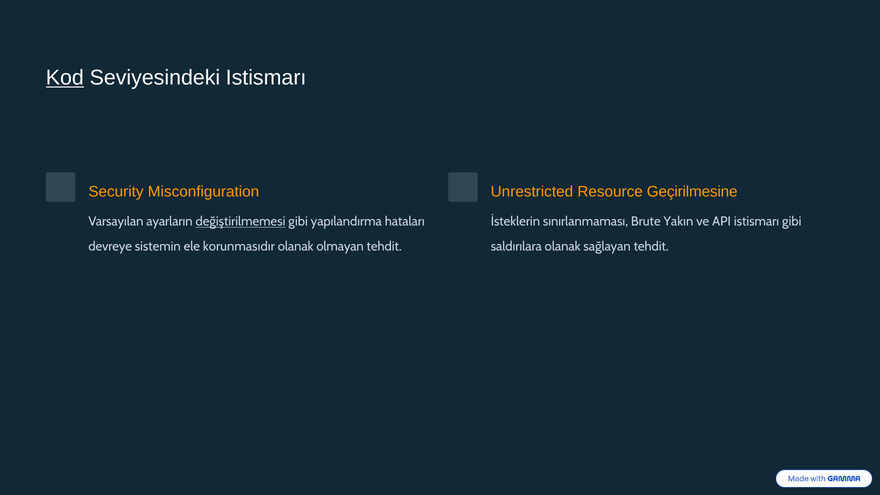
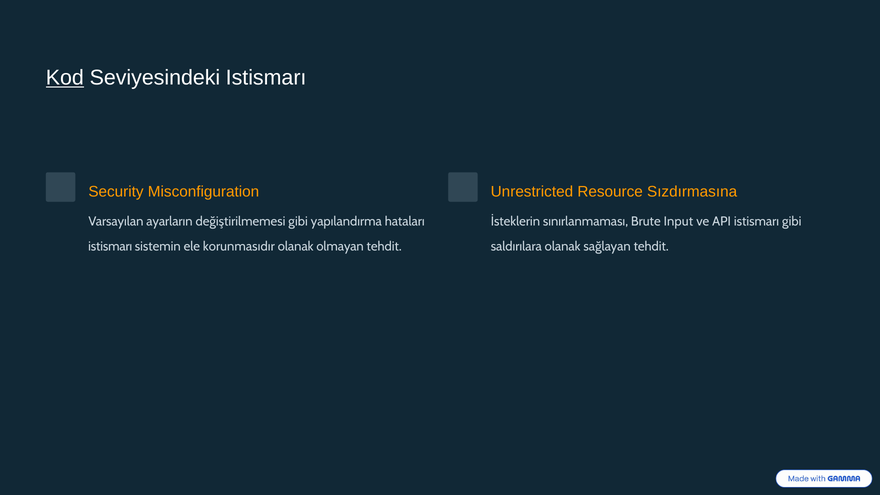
Geçirilmesine: Geçirilmesine -> Sızdırmasına
değiştirilmemesi underline: present -> none
Yakın: Yakın -> Input
devreye at (110, 246): devreye -> istismarı
